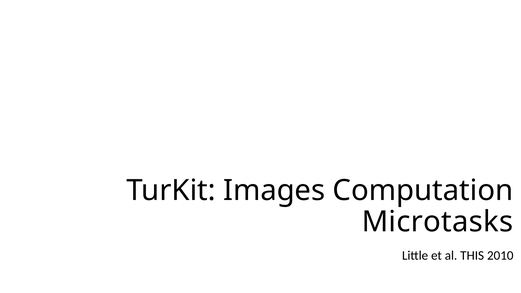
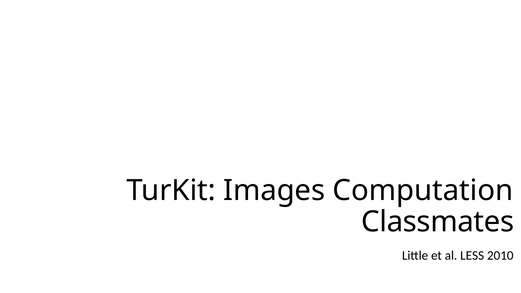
Microtasks: Microtasks -> Classmates
THIS: THIS -> LESS
